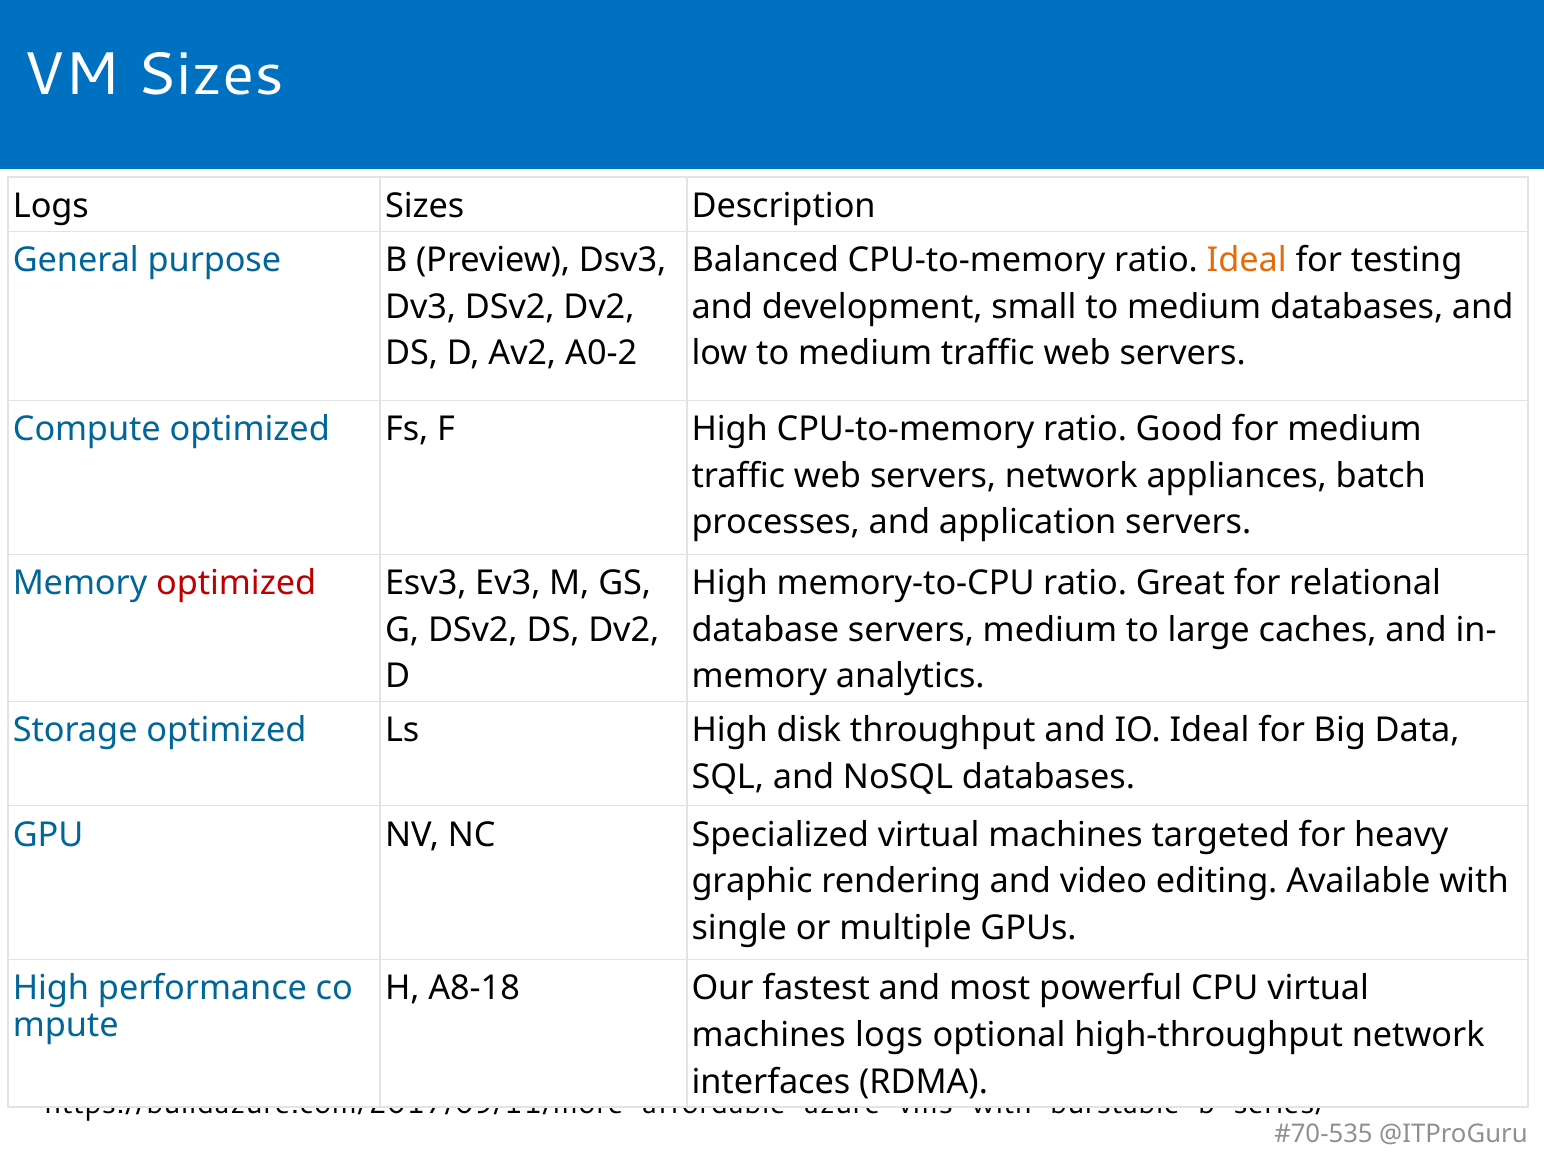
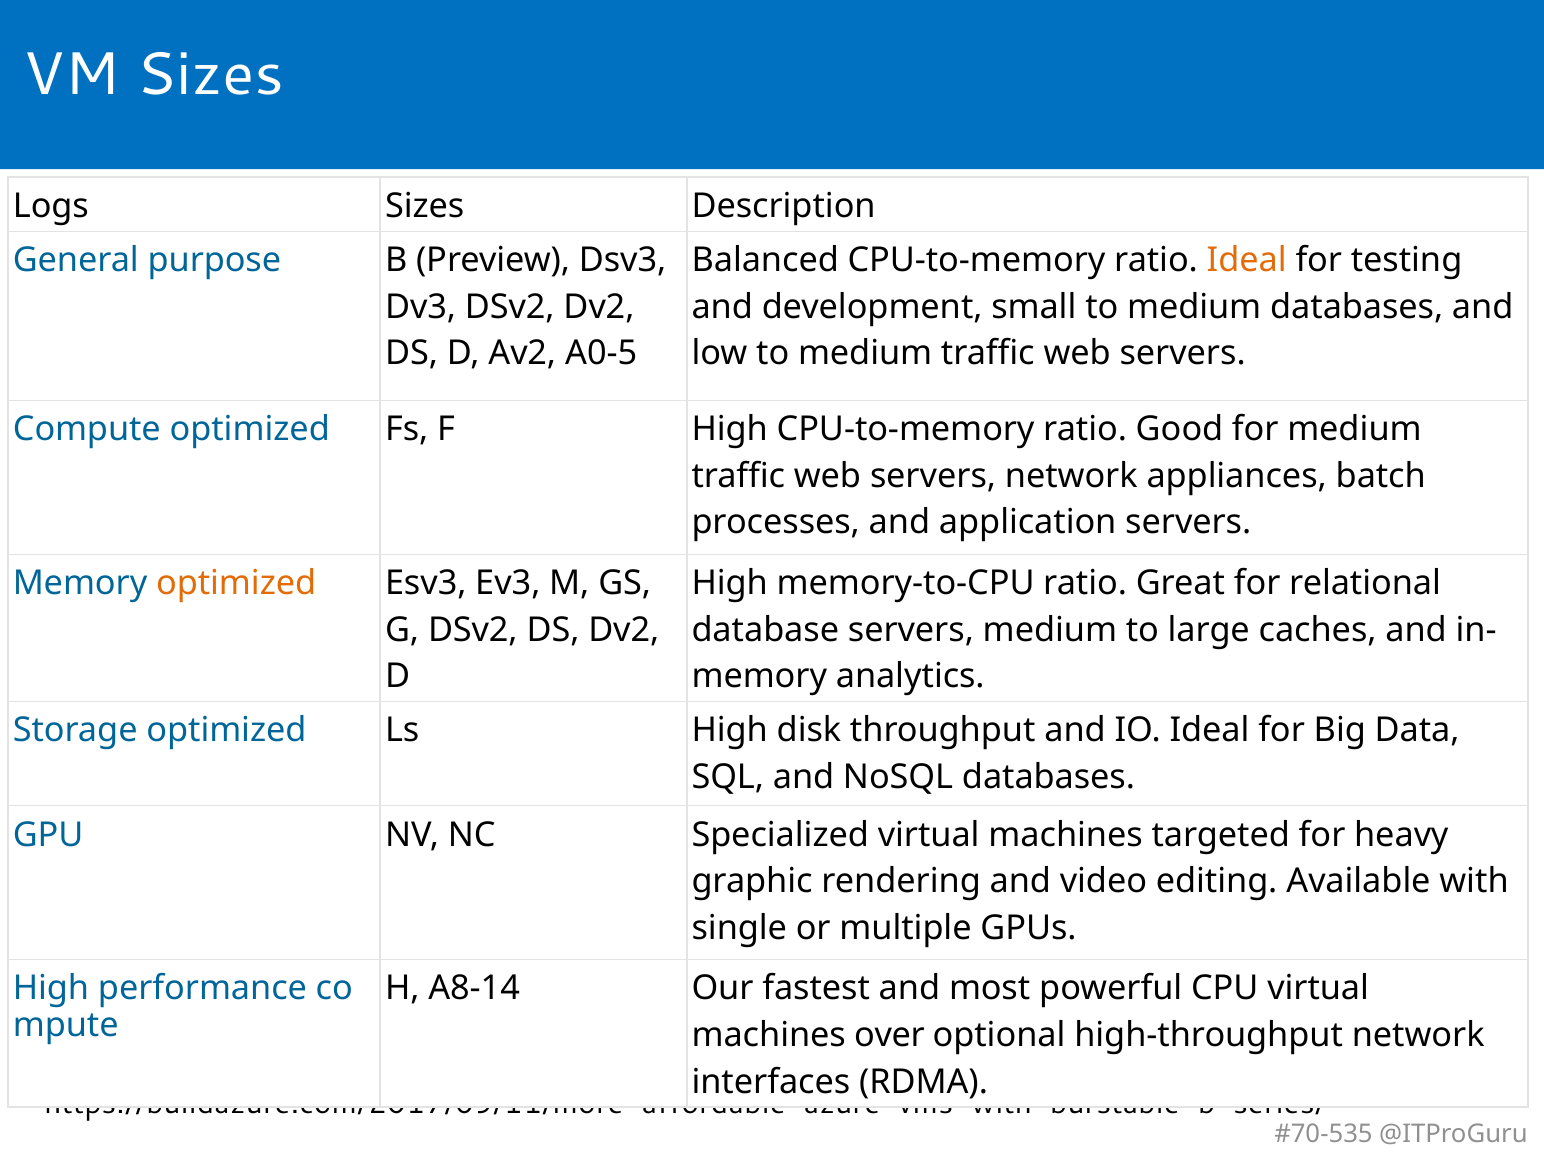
A0-2: A0-2 -> A0-5
optimized at (236, 583) colour: red -> orange
A8-18: A8-18 -> A8-14
machines logs: logs -> over
